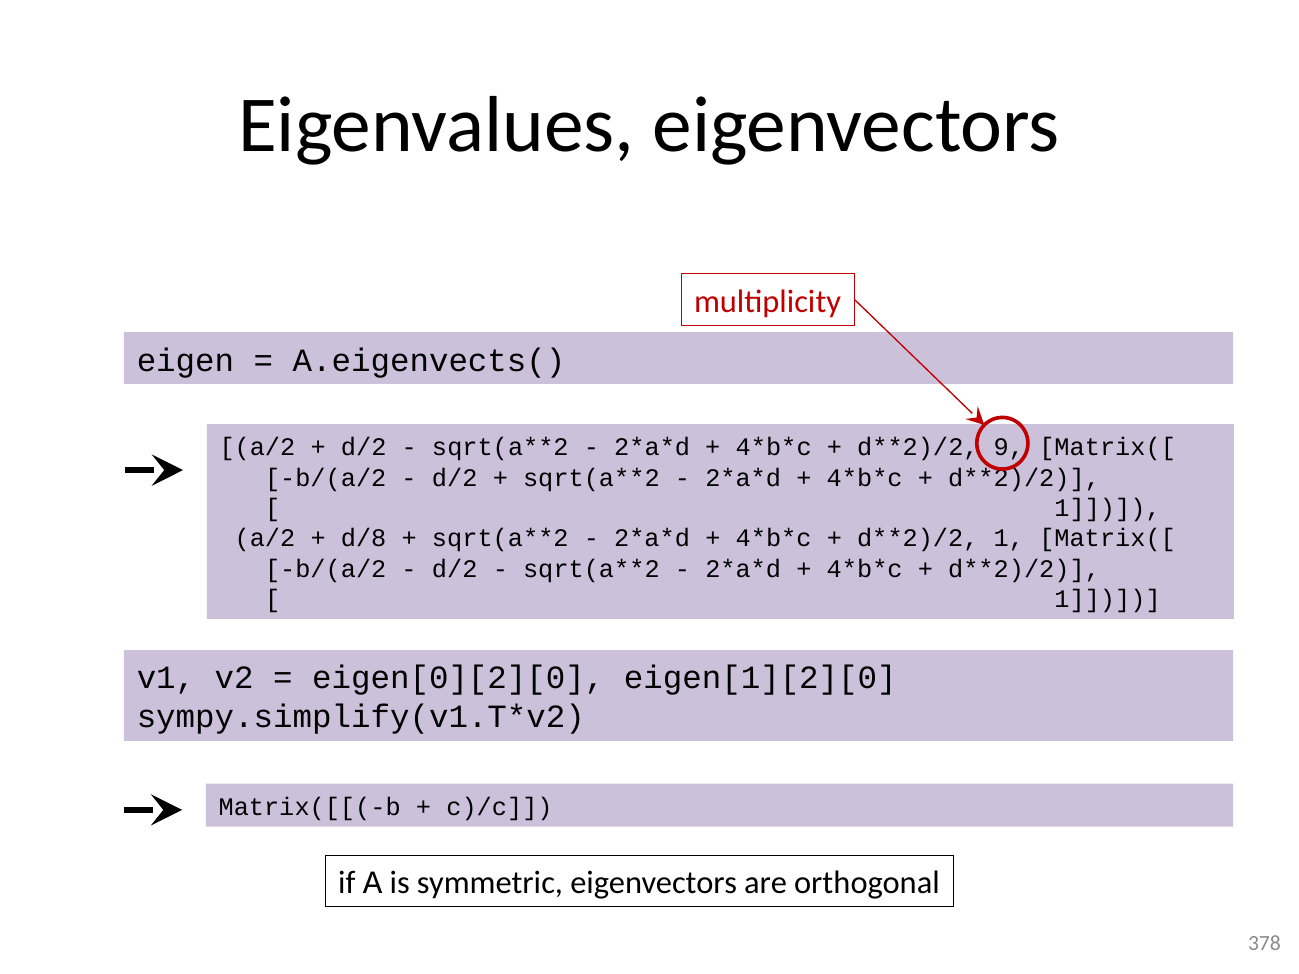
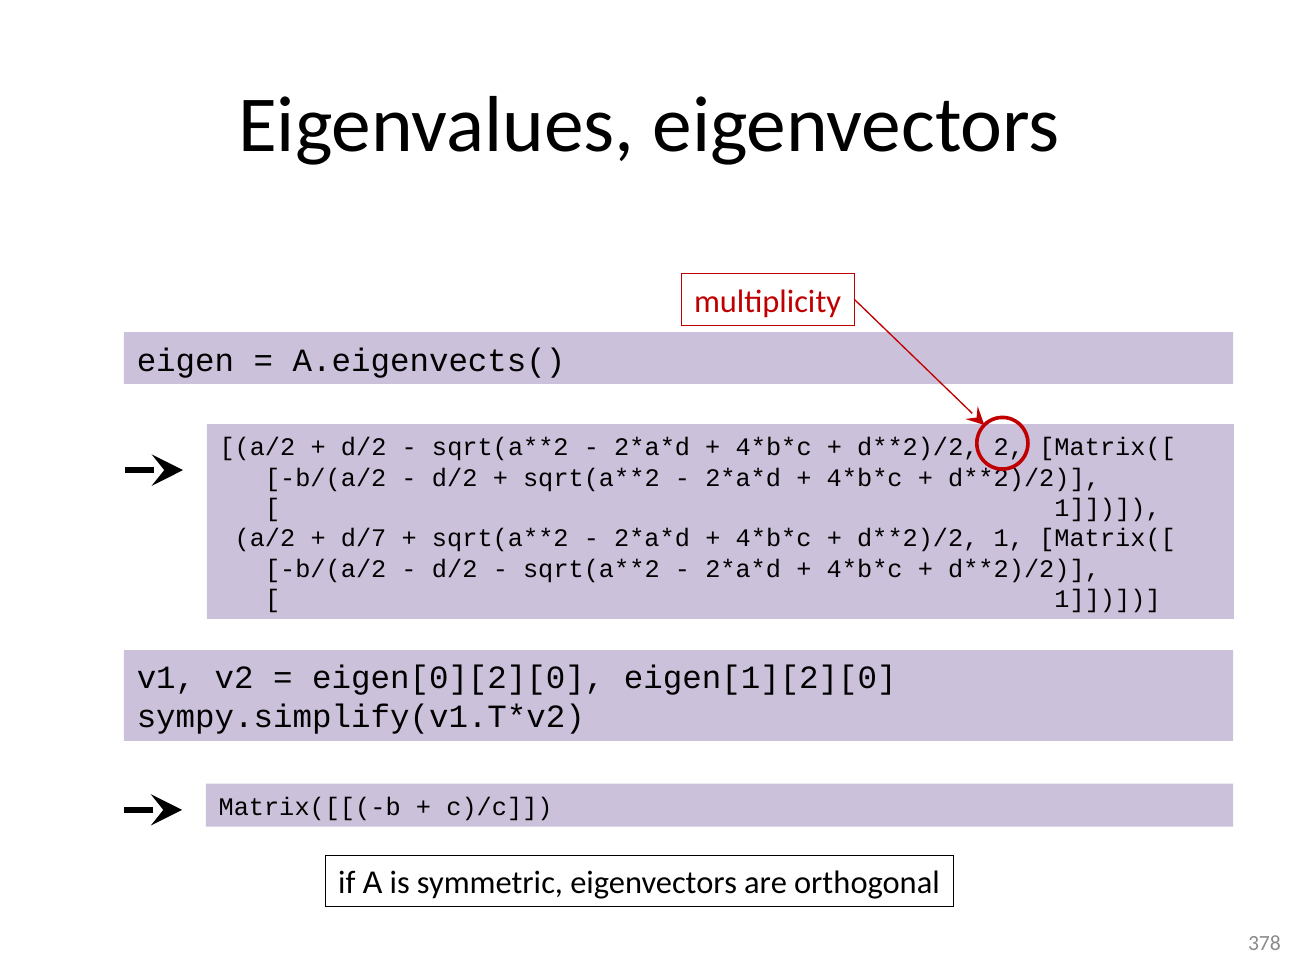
9: 9 -> 2
d/8: d/8 -> d/7
